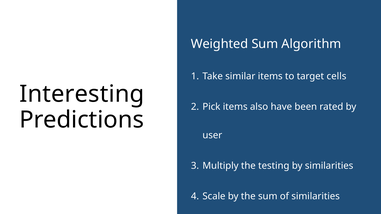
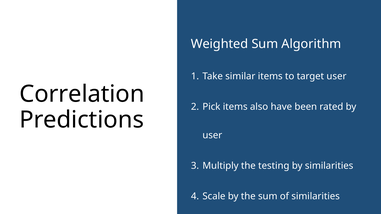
target cells: cells -> user
Interesting: Interesting -> Correlation
